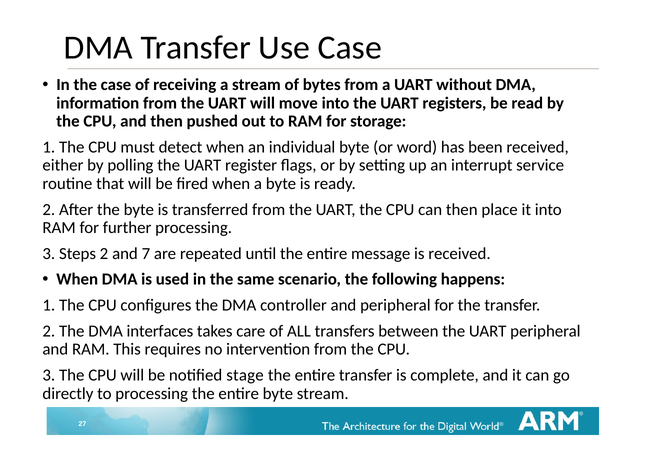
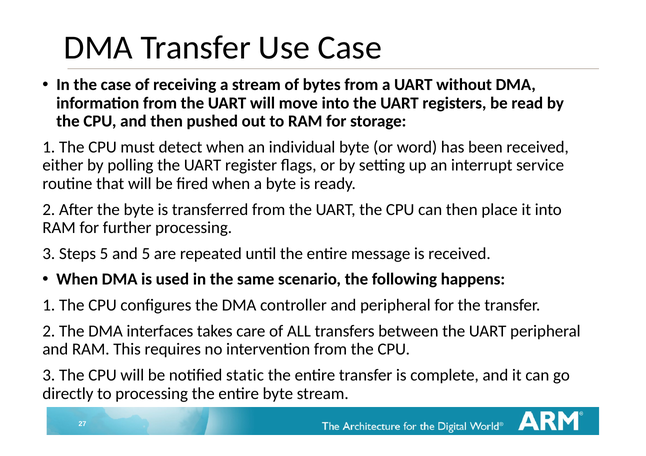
Steps 2: 2 -> 5
and 7: 7 -> 5
stage: stage -> static
